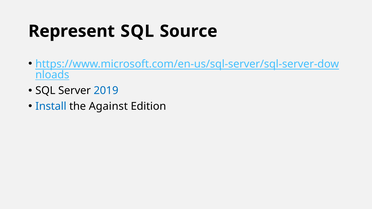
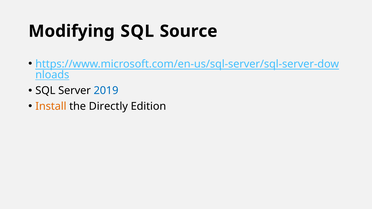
Represent: Represent -> Modifying
Install colour: blue -> orange
Against: Against -> Directly
